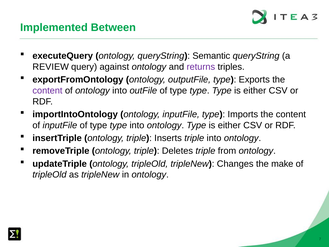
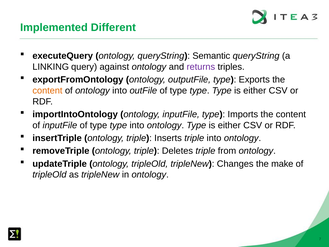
Between: Between -> Different
REVIEW: REVIEW -> LINKING
content at (47, 90) colour: purple -> orange
